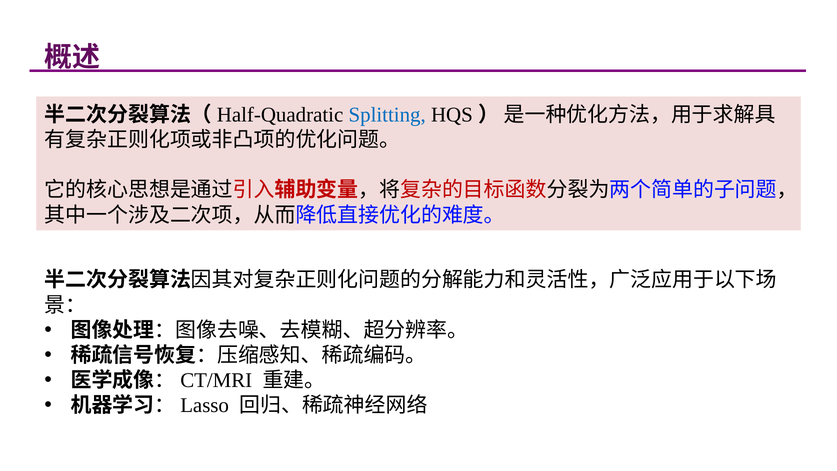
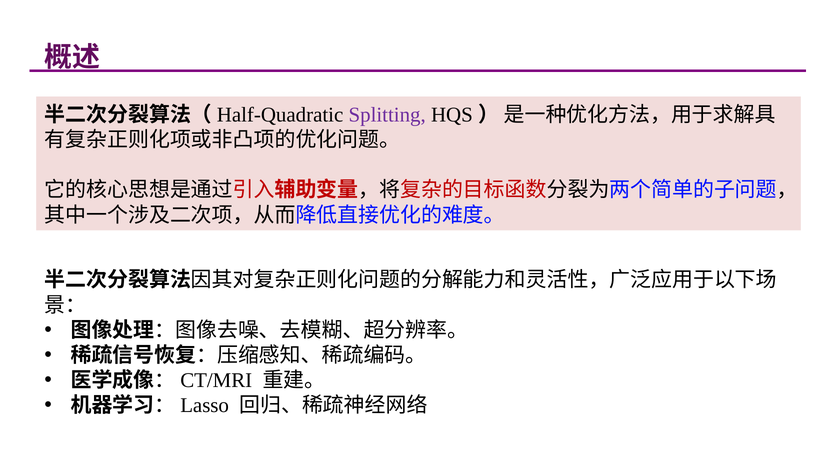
Splitting colour: blue -> purple
